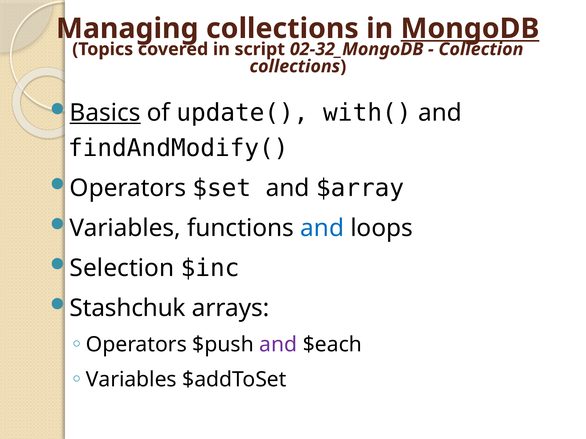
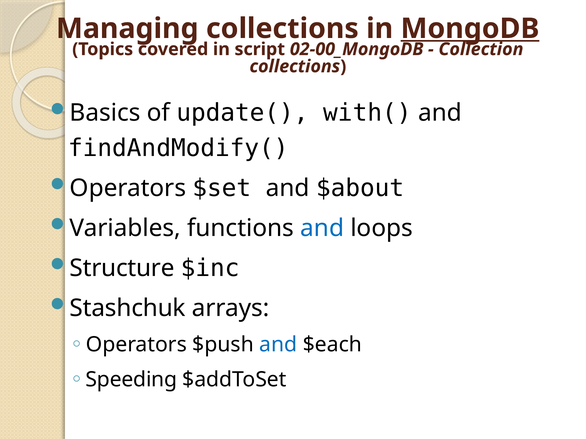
02-32_MongoDB: 02-32_MongoDB -> 02-00_MongoDB
Basics underline: present -> none
$array: $array -> $about
Selection: Selection -> Structure
and at (278, 345) colour: purple -> blue
Variables at (131, 380): Variables -> Speeding
